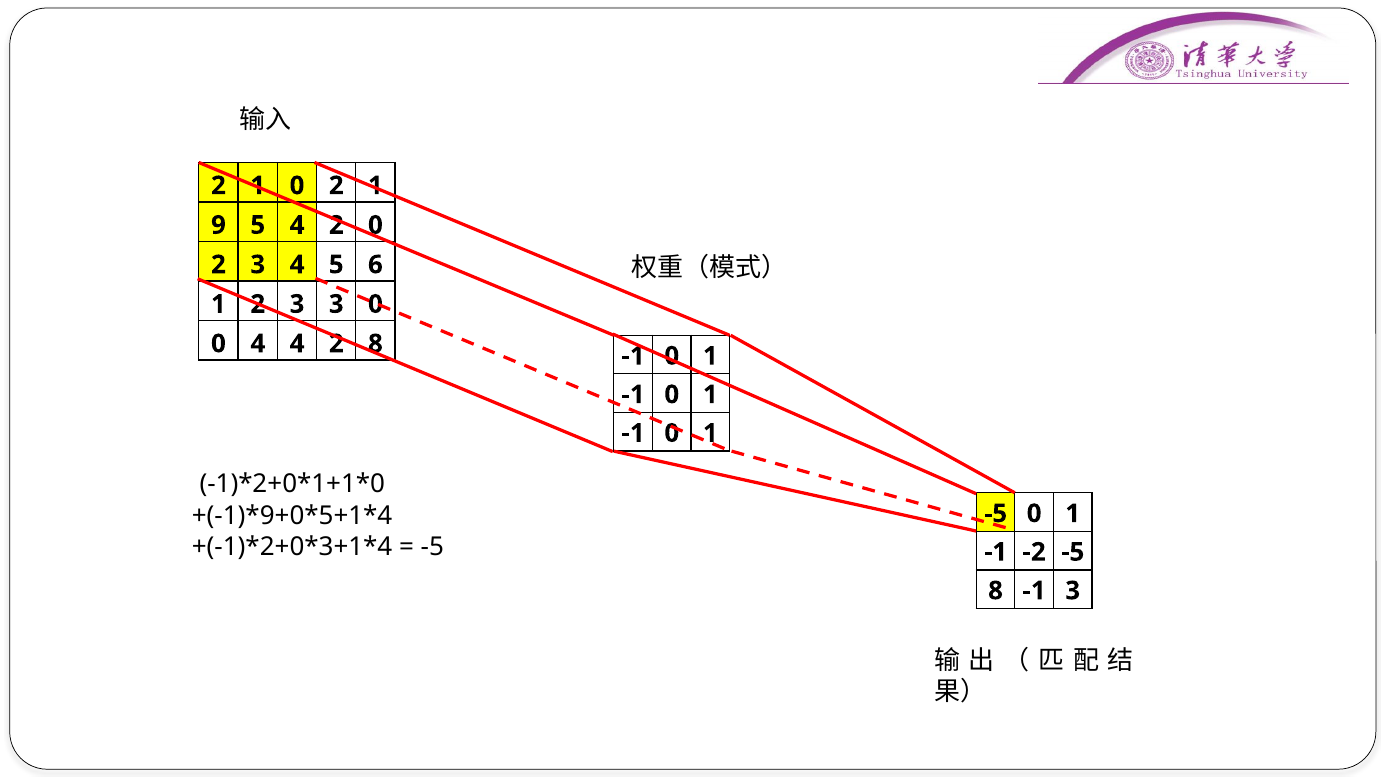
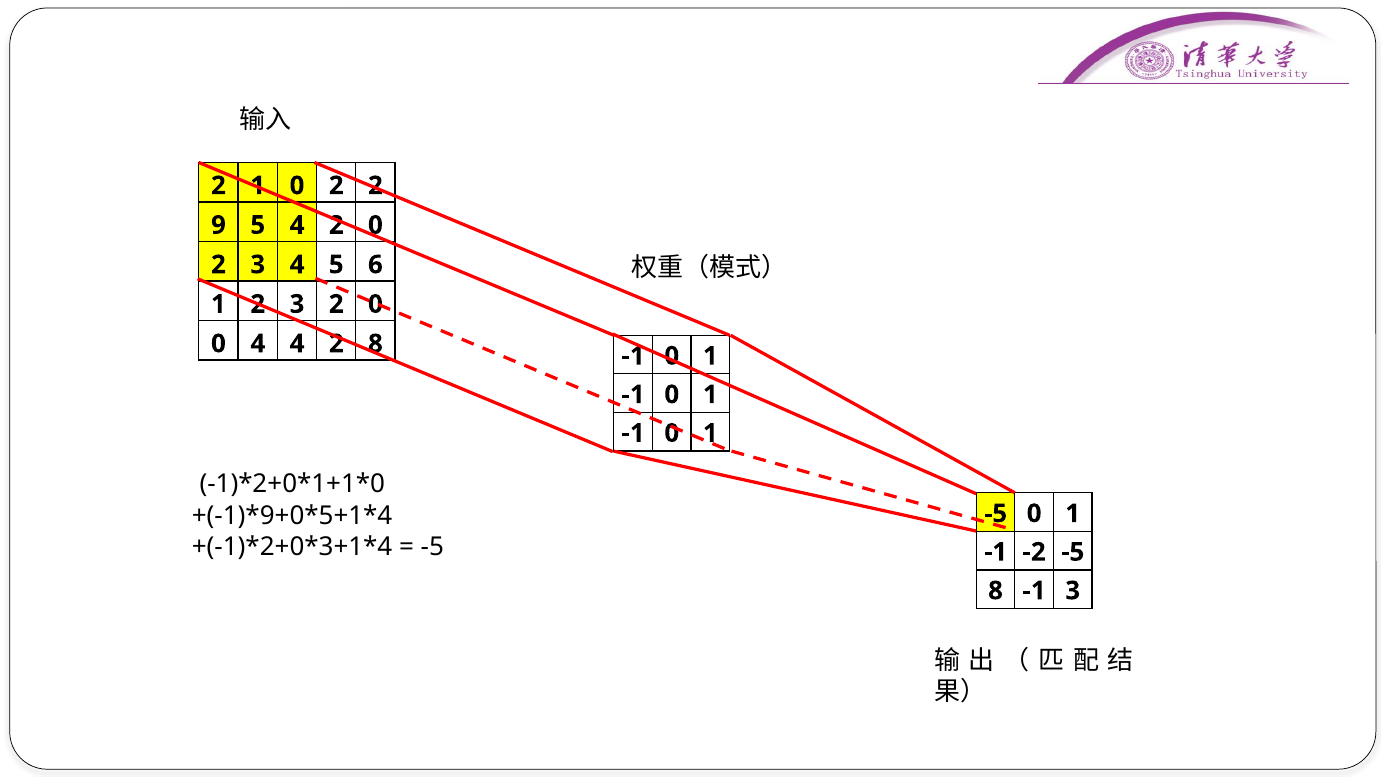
1 at (375, 186): 1 -> 2
3 3: 3 -> 2
